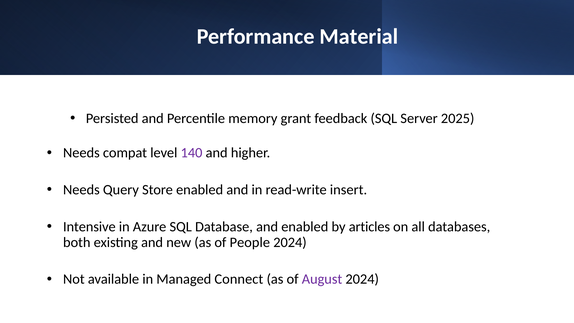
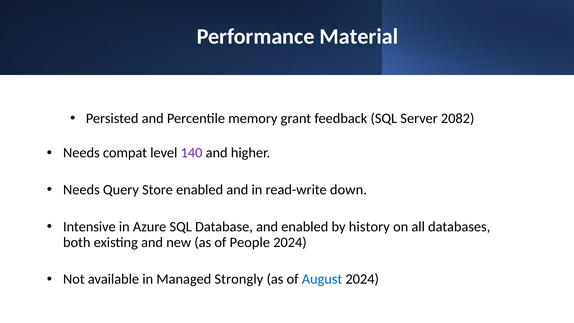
2025: 2025 -> 2082
insert: insert -> down
articles: articles -> history
Connect: Connect -> Strongly
August colour: purple -> blue
